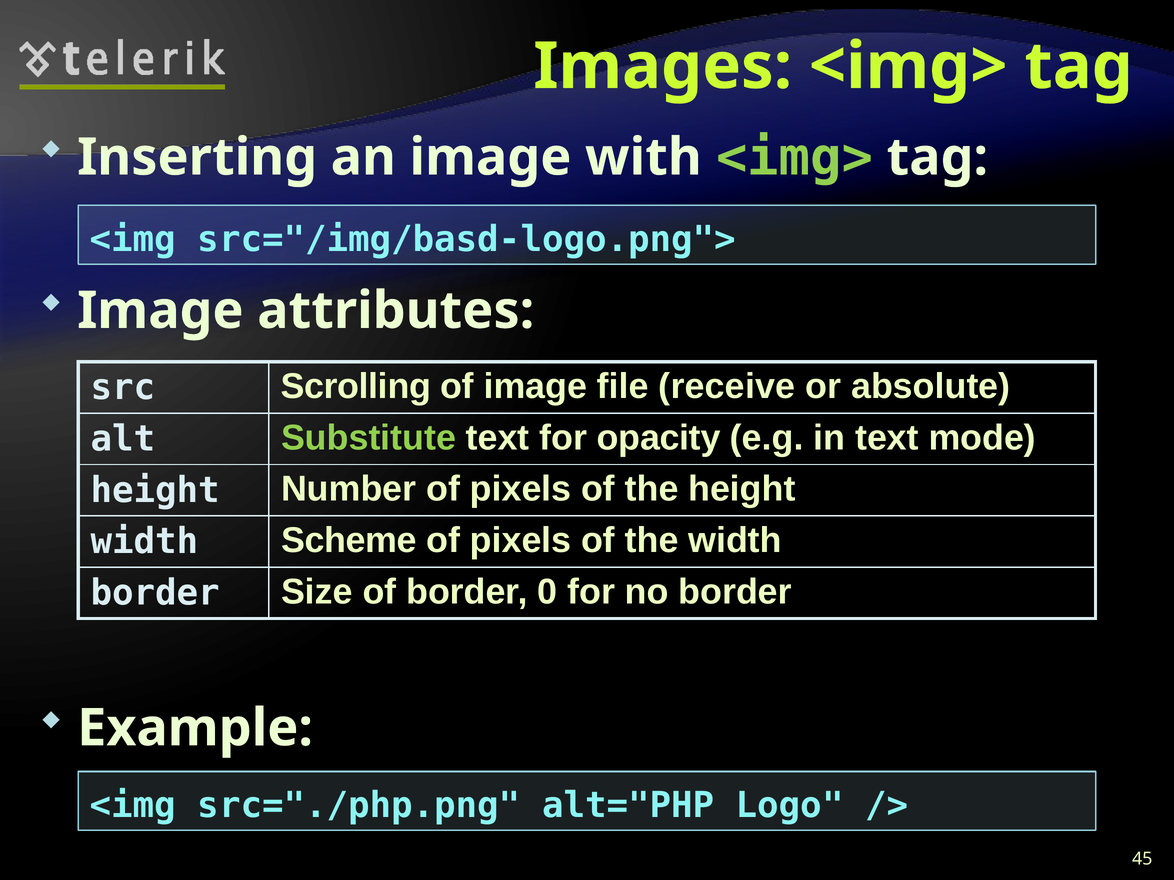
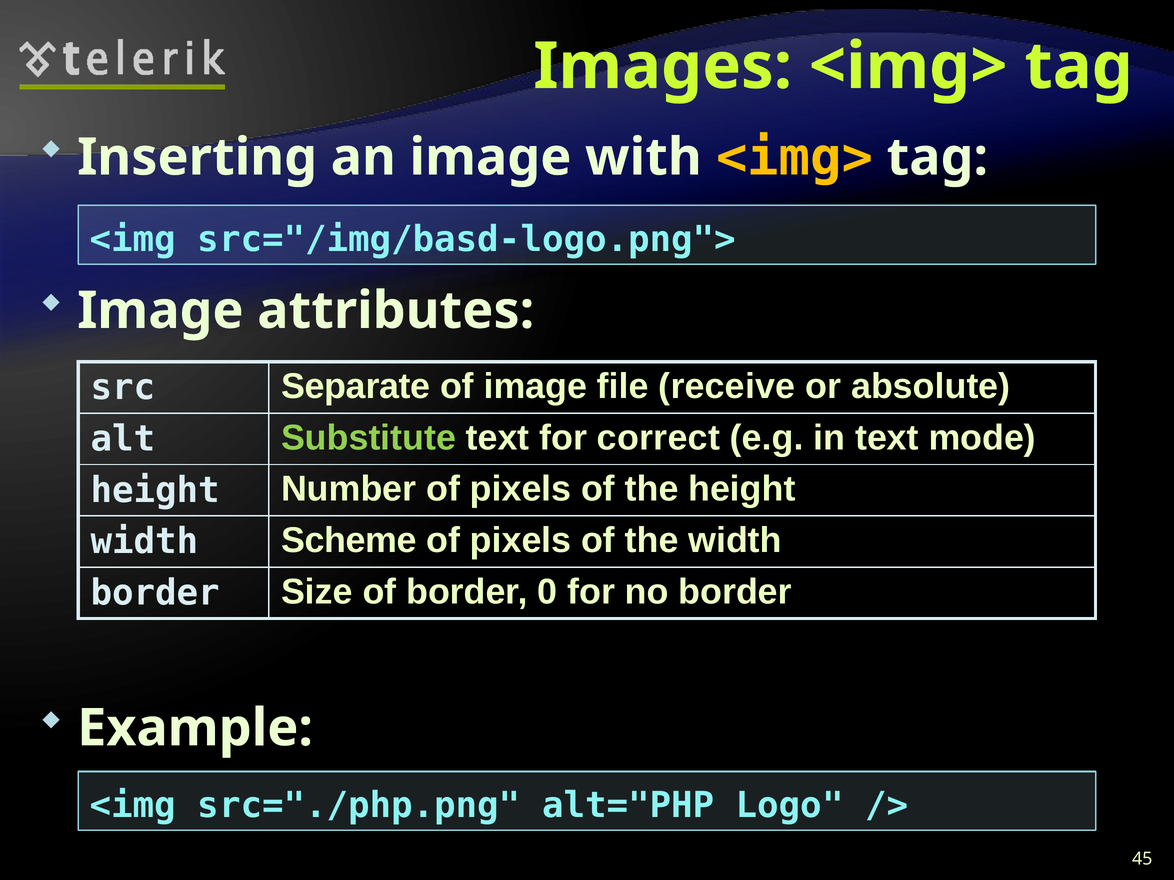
<img> at (794, 157) colour: light green -> yellow
Scrolling: Scrolling -> Separate
opacity: opacity -> correct
